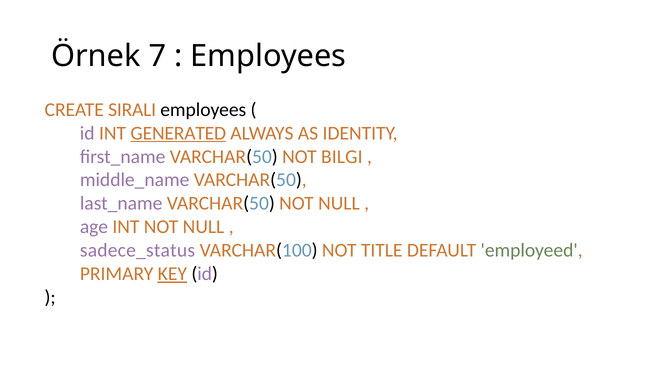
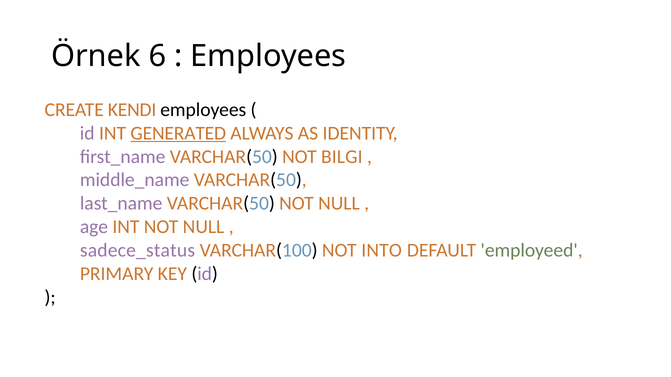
7: 7 -> 6
SIRALI: SIRALI -> KENDI
TITLE: TITLE -> INTO
KEY underline: present -> none
